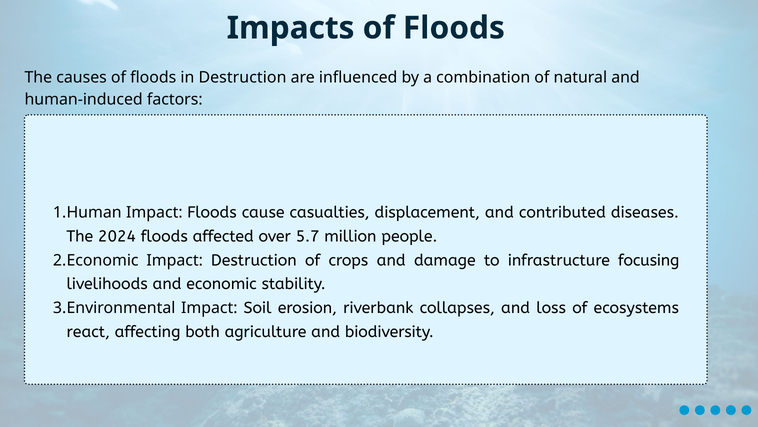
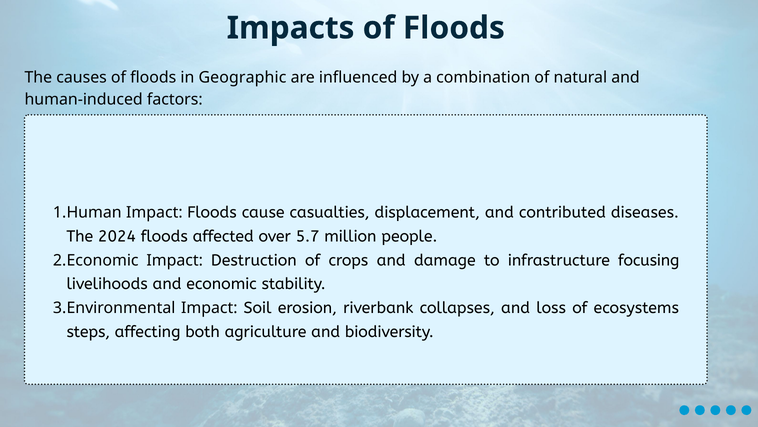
in Destruction: Destruction -> Geographic
react: react -> steps
